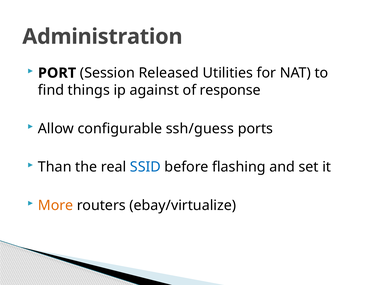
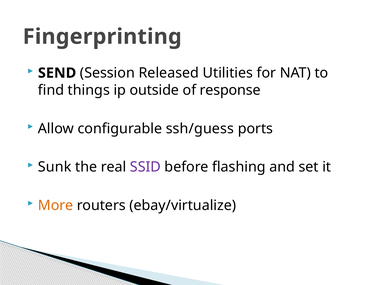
Administration: Administration -> Fingerprinting
PORT: PORT -> SEND
against: against -> outside
Than: Than -> Sunk
SSID colour: blue -> purple
